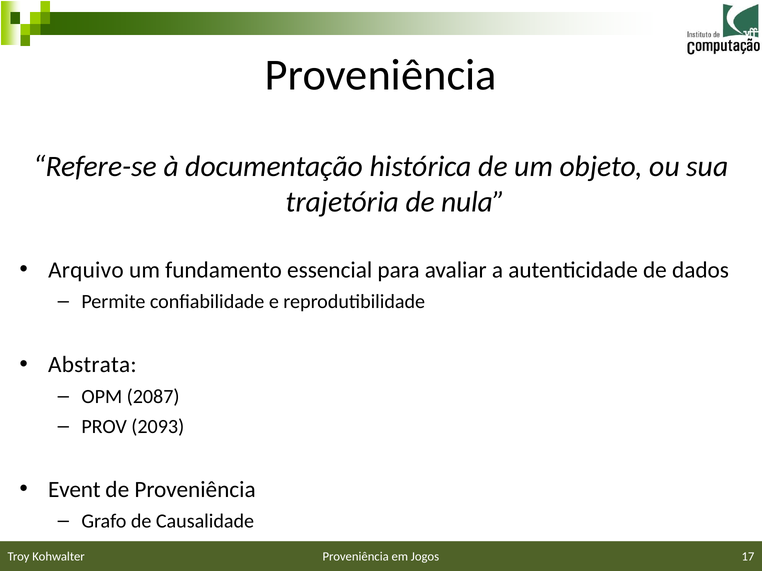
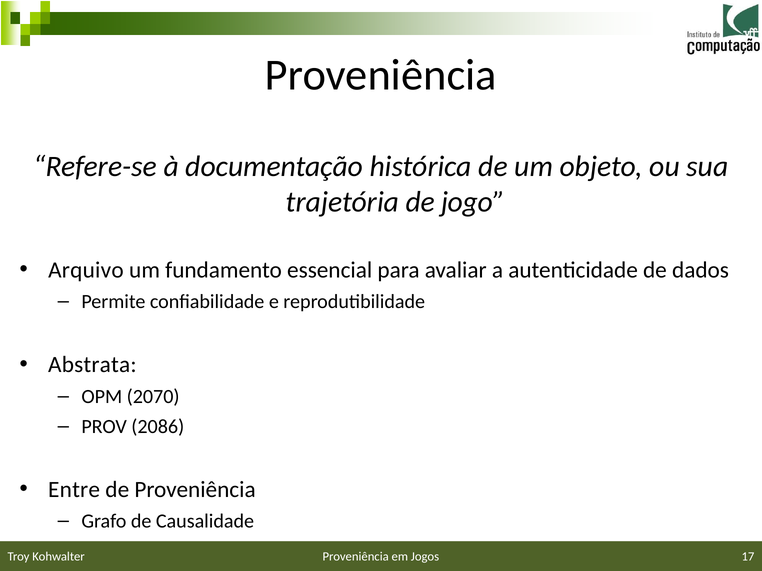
nula: nula -> jogo
2087: 2087 -> 2070
2093: 2093 -> 2086
Event: Event -> Entre
